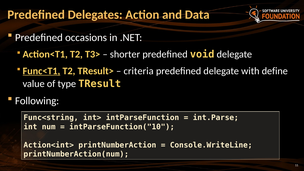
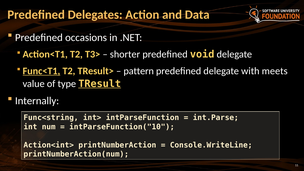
criteria: criteria -> pattern
define: define -> meets
TResult underline: none -> present
Following: Following -> Internally
